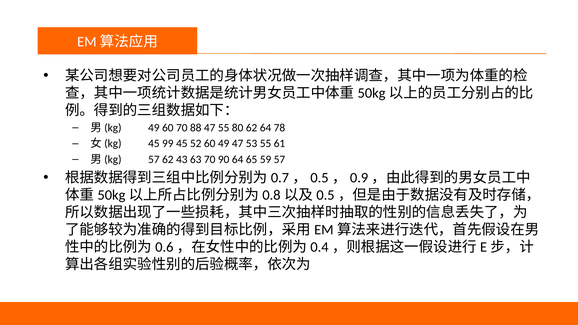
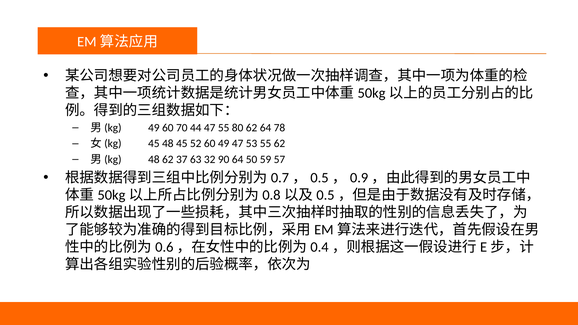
88: 88 -> 44
45 99: 99 -> 48
55 61: 61 -> 62
57 at (154, 159): 57 -> 48
43: 43 -> 37
63 70: 70 -> 32
65: 65 -> 50
